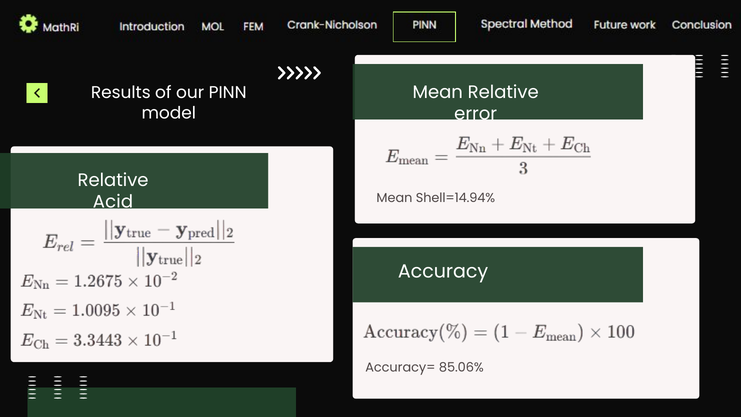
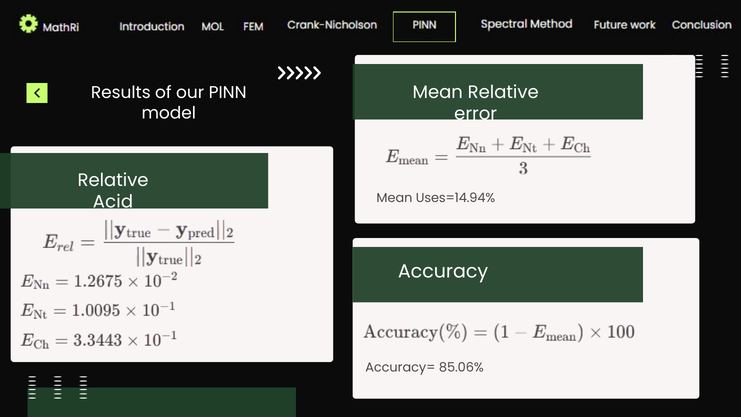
Shell=14.94%: Shell=14.94% -> Uses=14.94%
